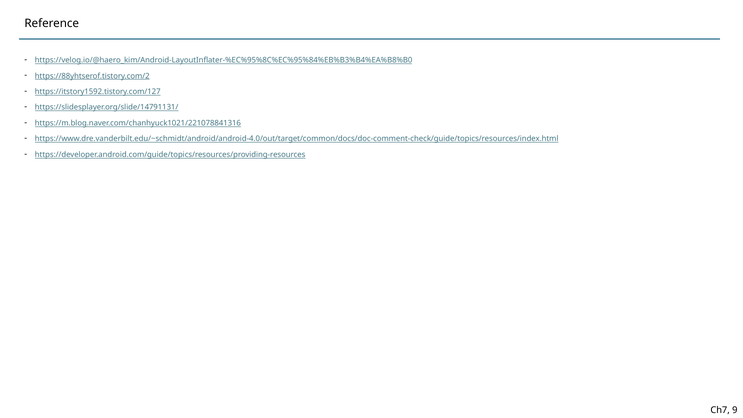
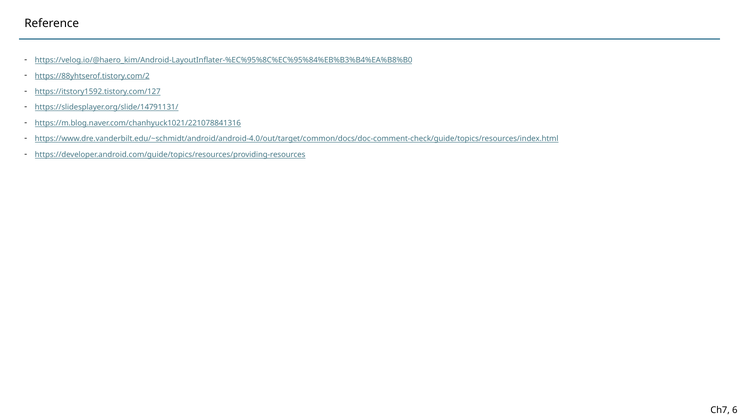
9: 9 -> 6
